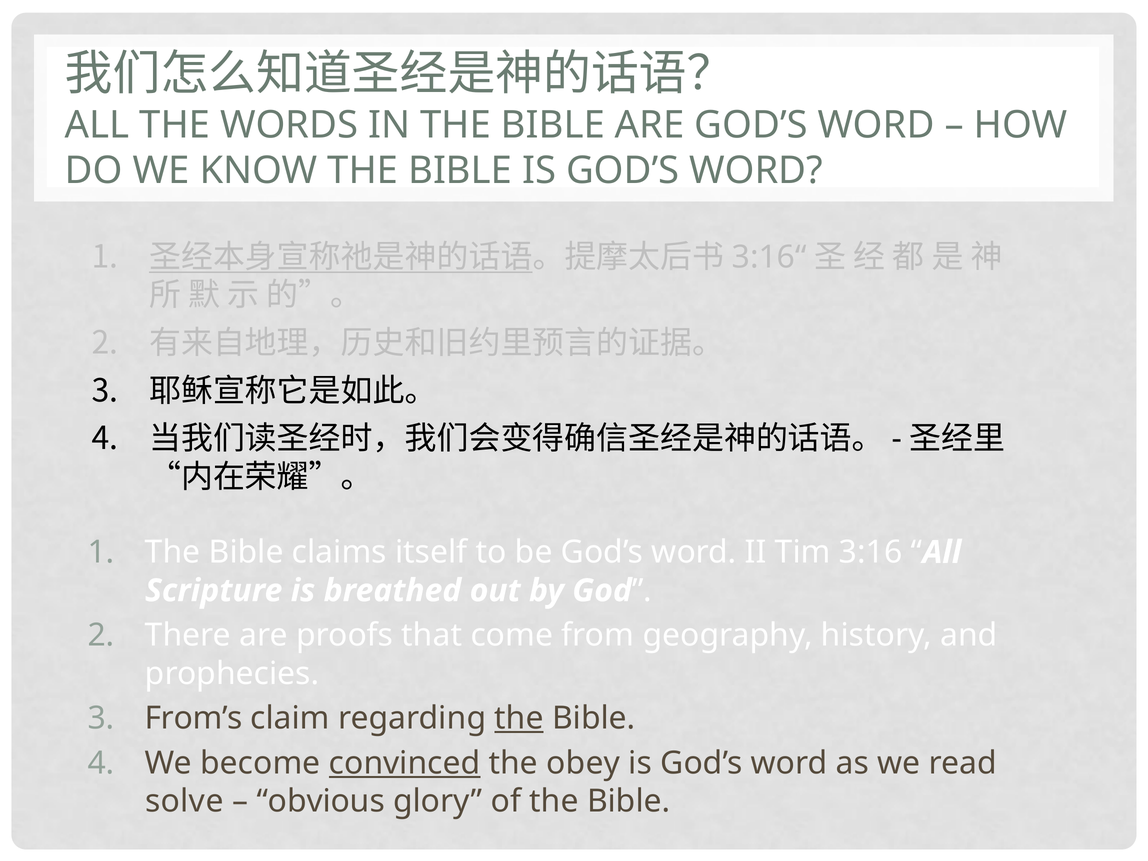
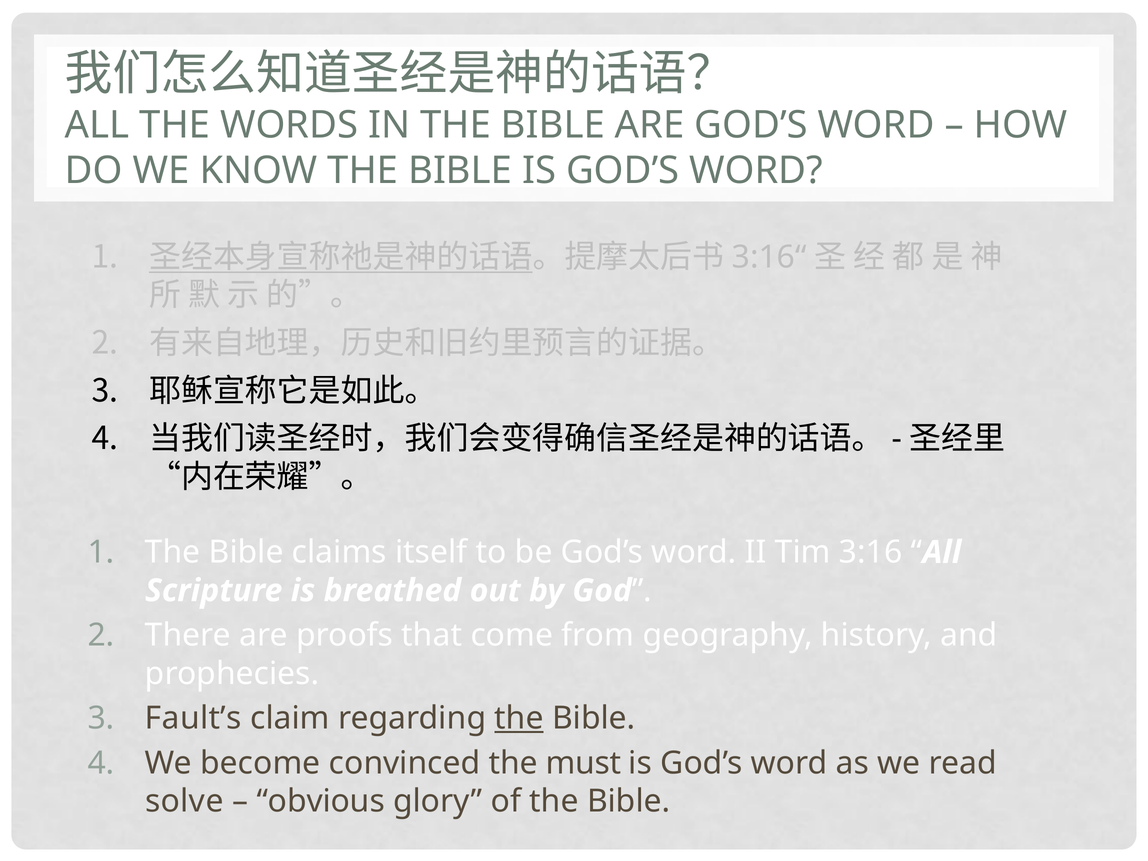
From’s: From’s -> Fault’s
convinced underline: present -> none
obey: obey -> must
